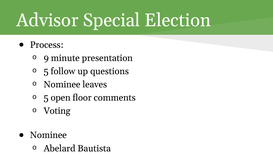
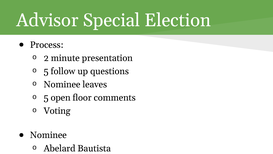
9: 9 -> 2
